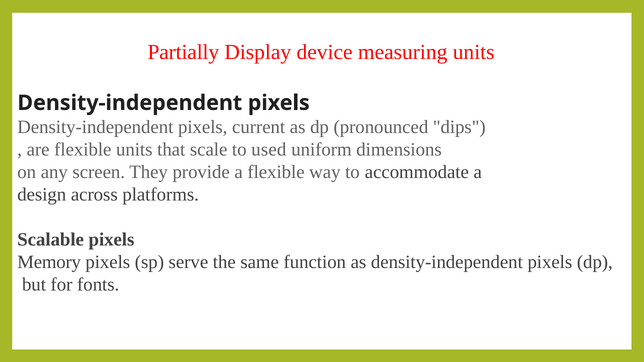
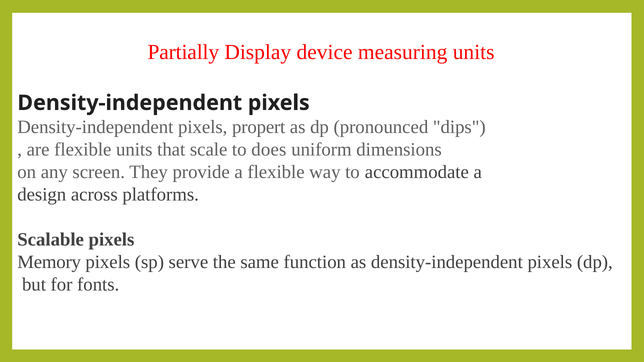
current: current -> propert
used: used -> does
